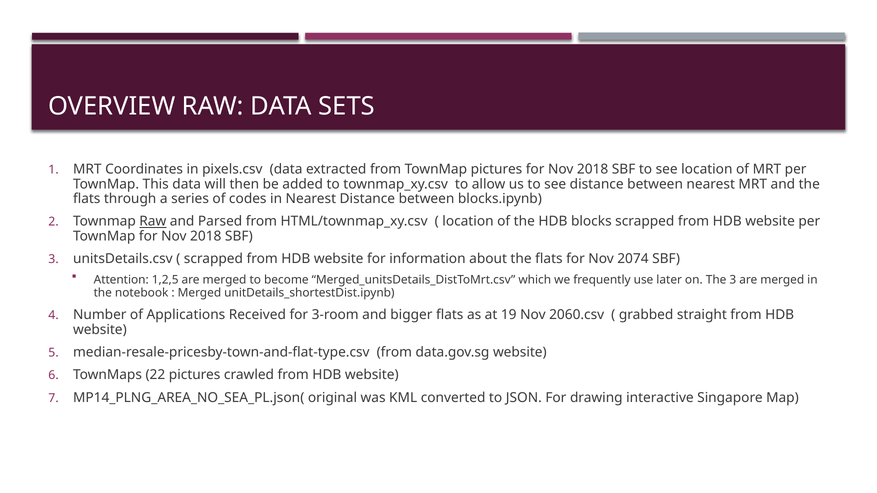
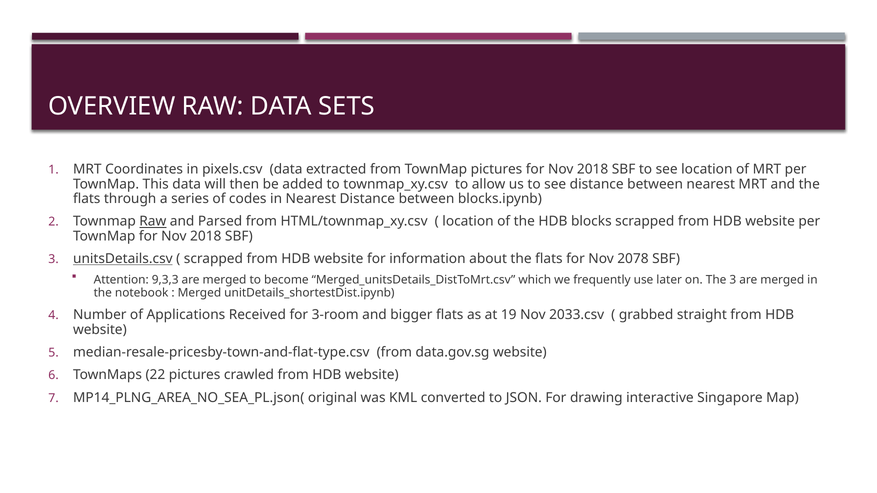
unitsDetails.csv underline: none -> present
2074: 2074 -> 2078
1,2,5: 1,2,5 -> 9,3,3
2060.csv: 2060.csv -> 2033.csv
